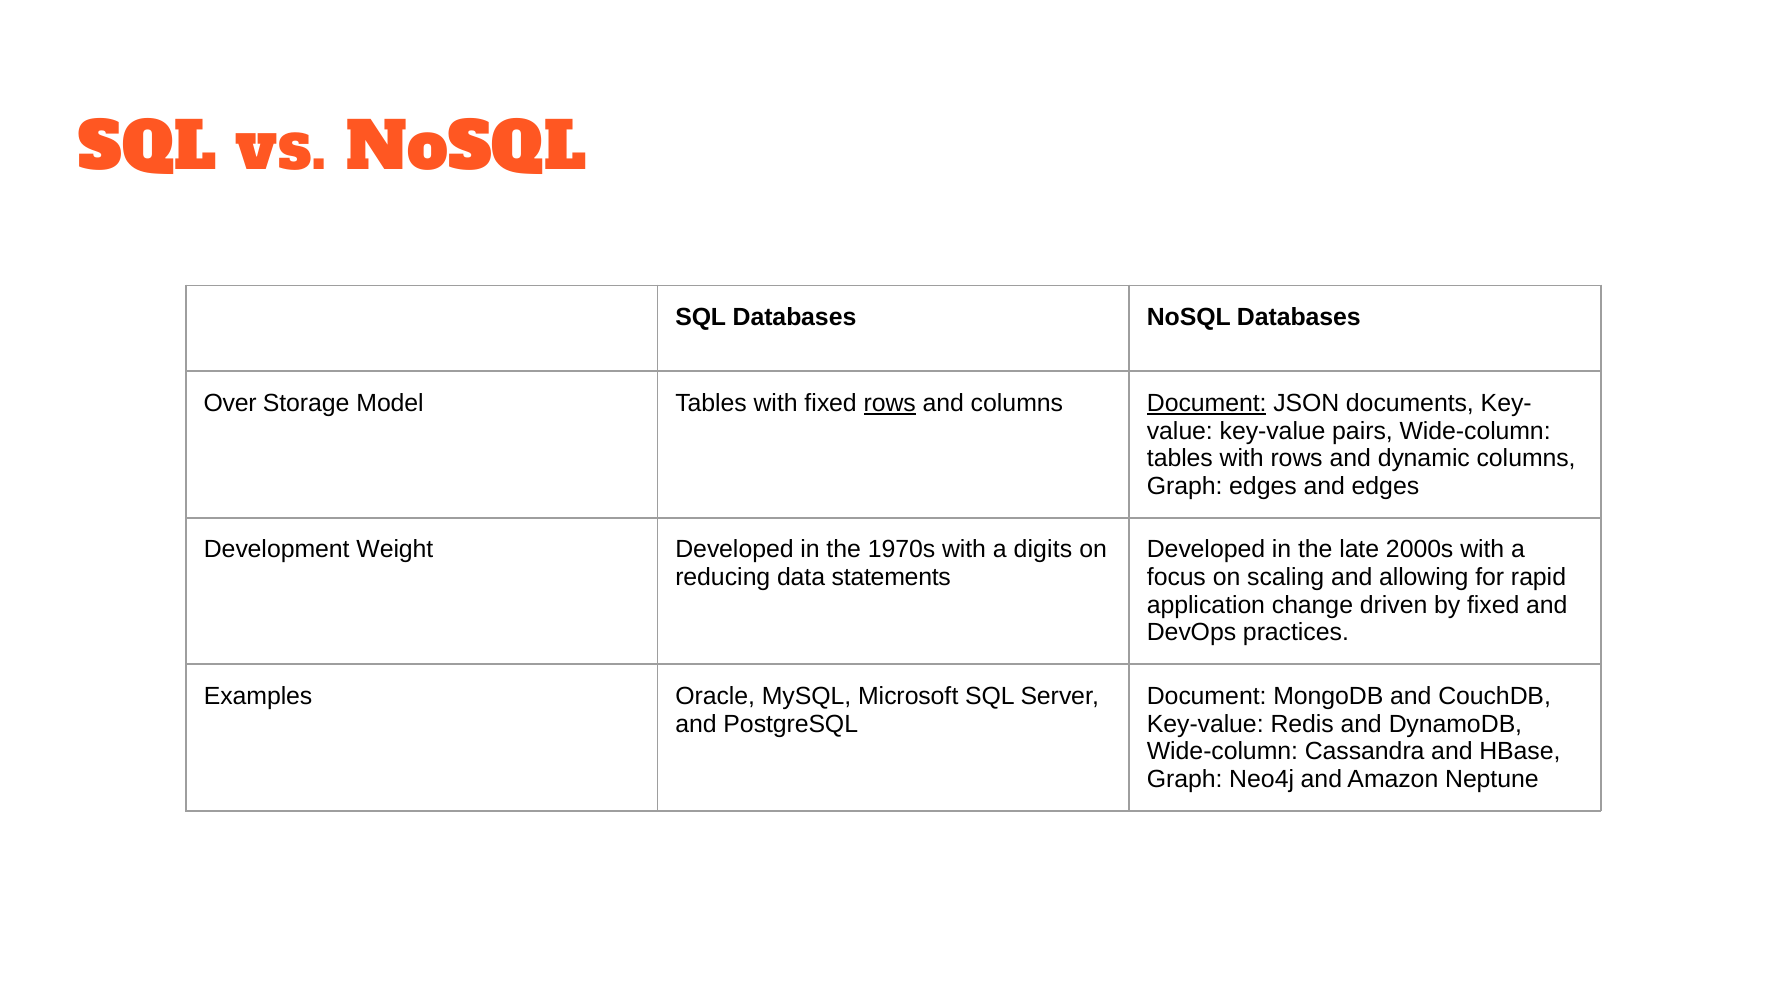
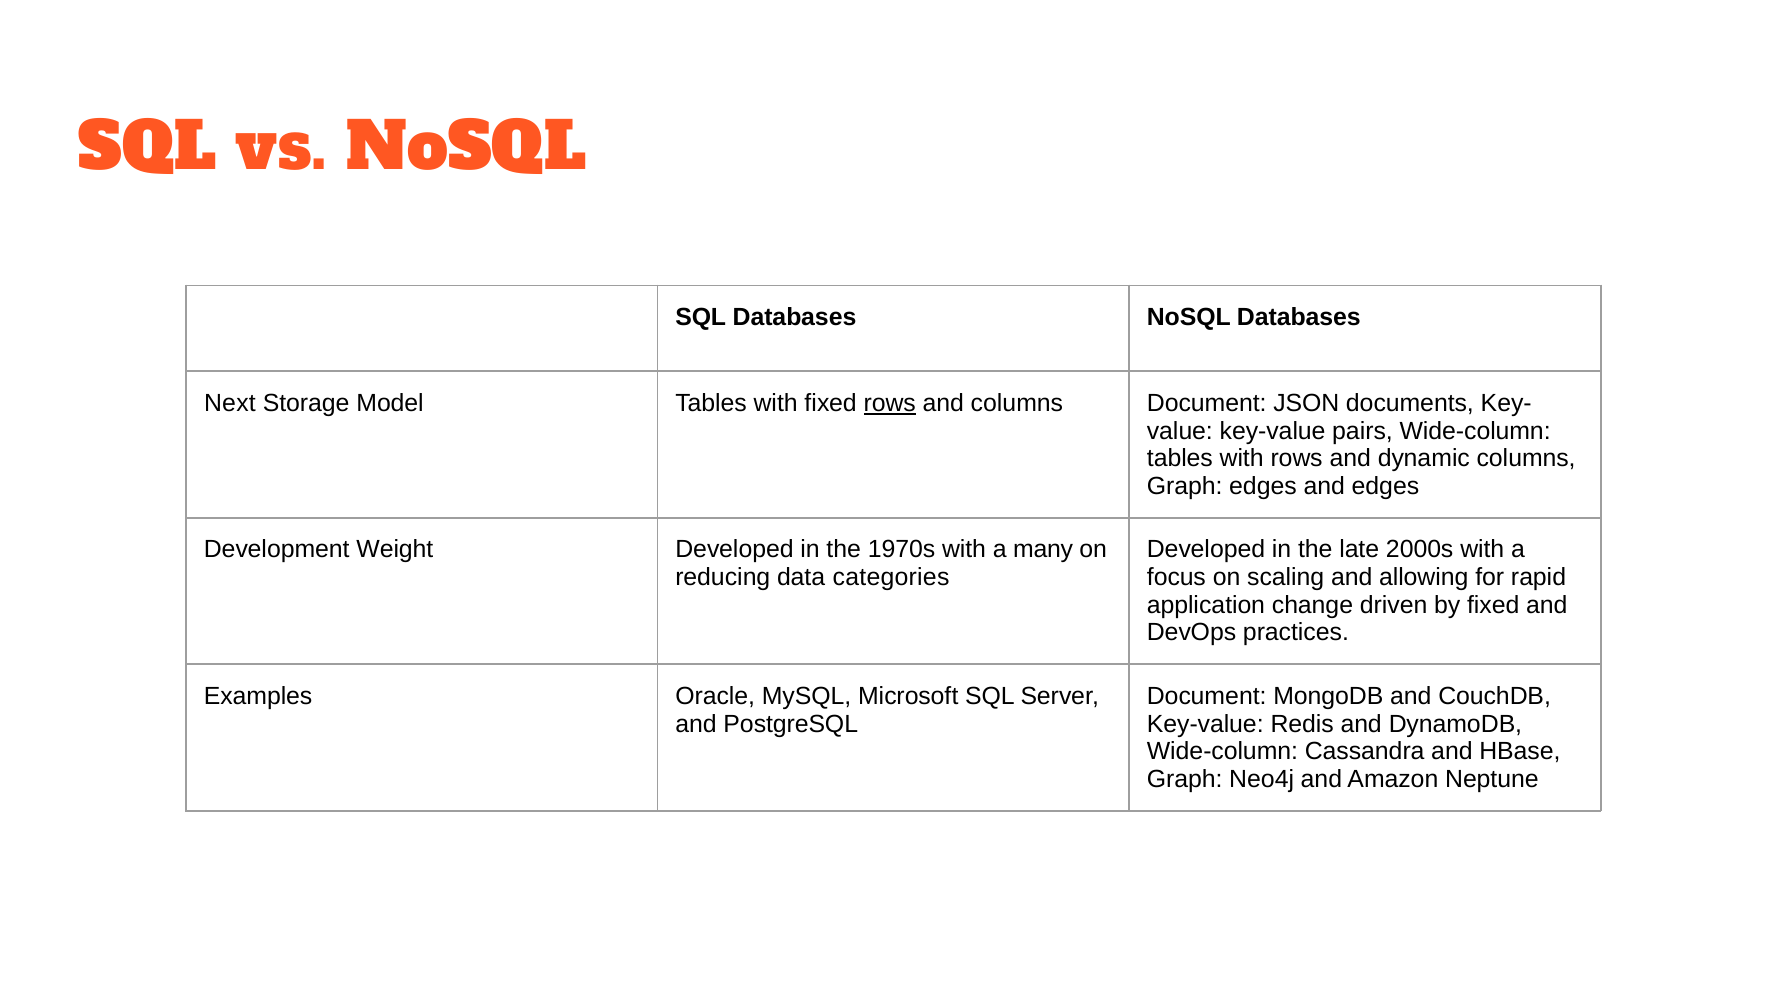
Over: Over -> Next
Document at (1207, 403) underline: present -> none
digits: digits -> many
statements: statements -> categories
